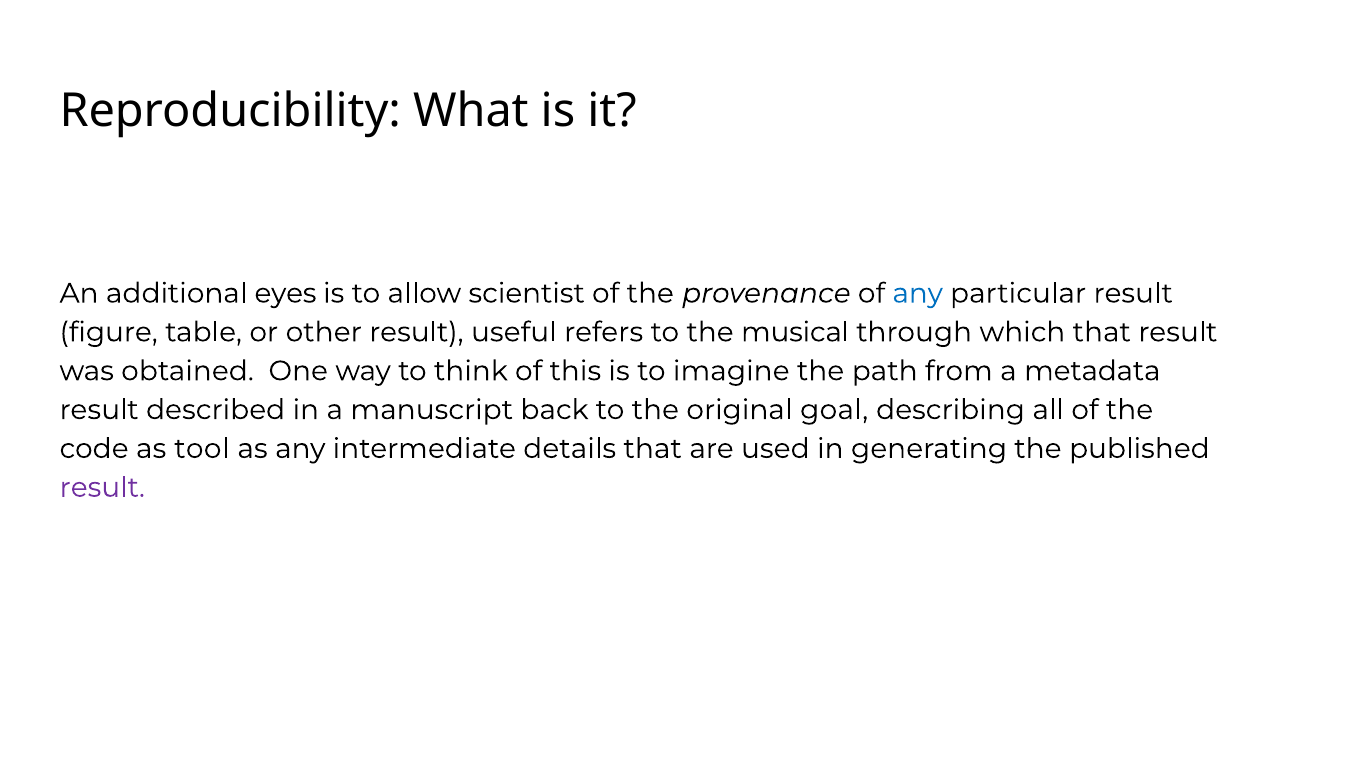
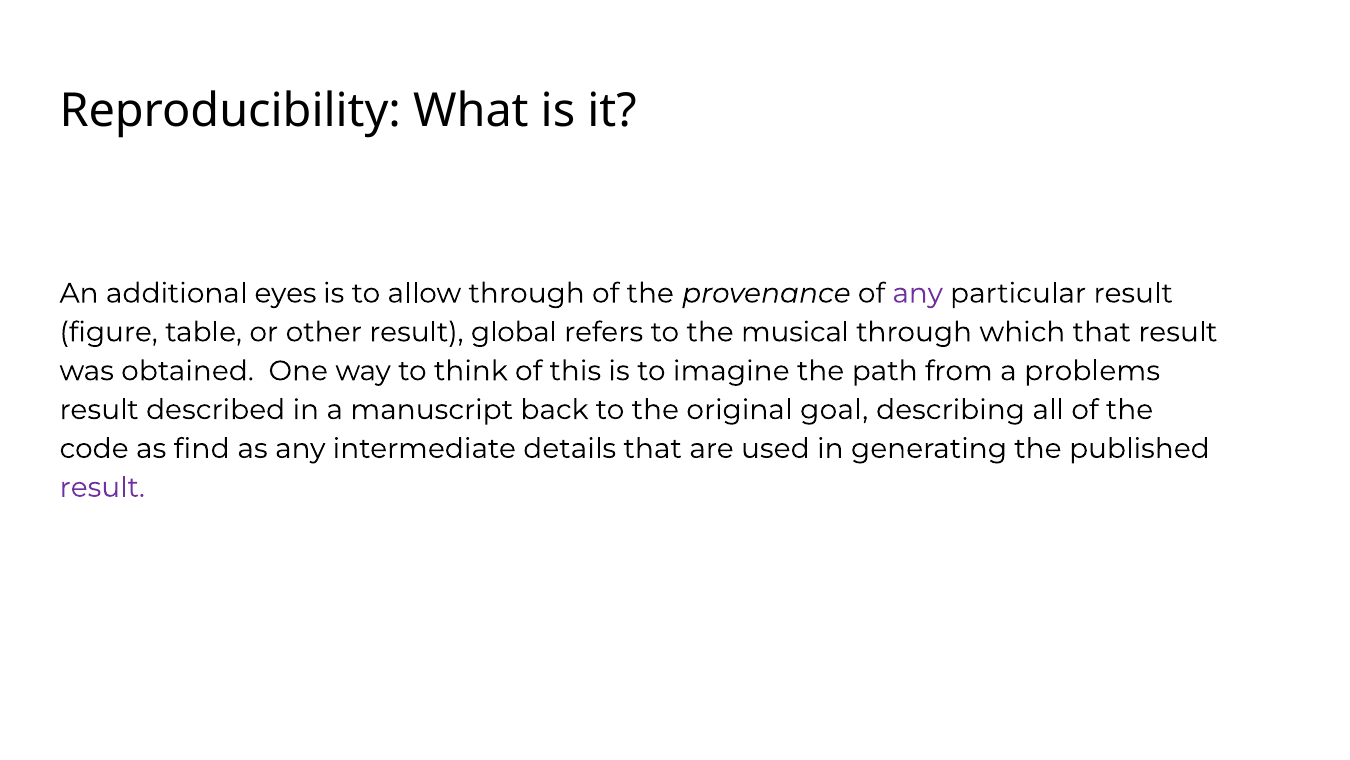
allow scientist: scientist -> through
any at (918, 293) colour: blue -> purple
useful: useful -> global
metadata: metadata -> problems
tool: tool -> find
